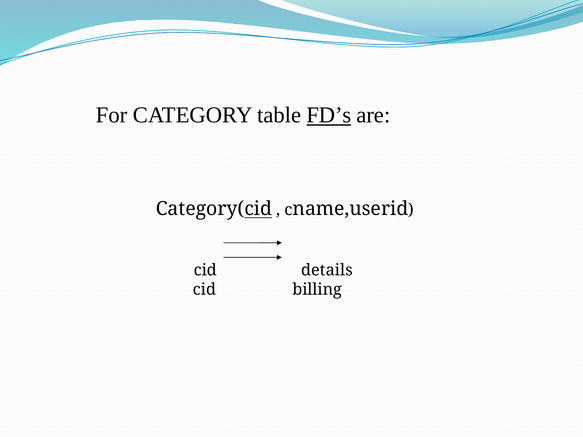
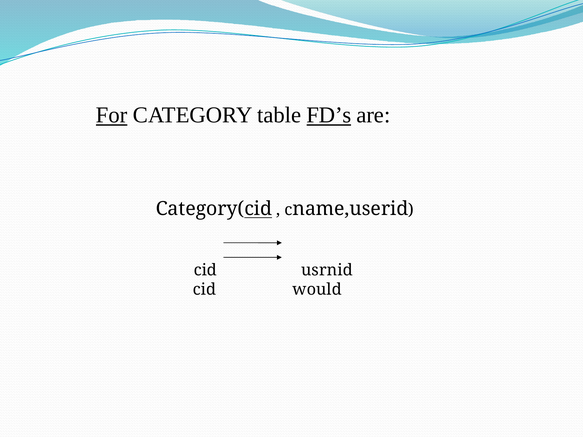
For underline: none -> present
details: details -> usrnid
billing: billing -> would
